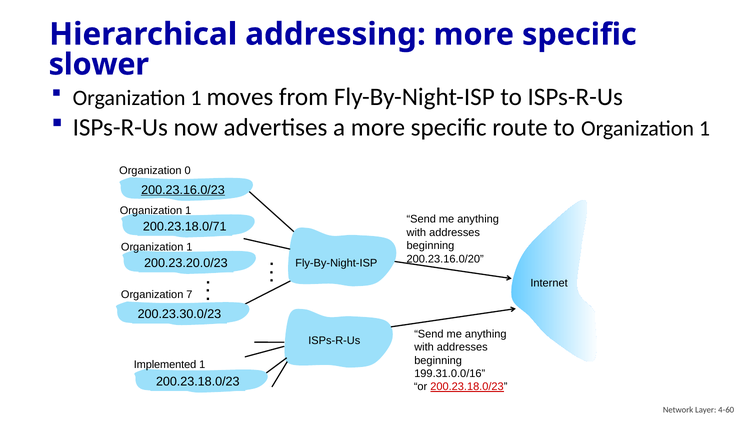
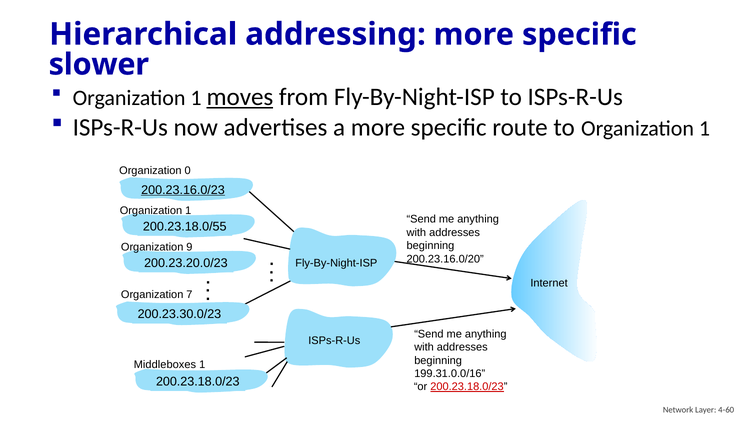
moves underline: none -> present
200.23.18.0/71: 200.23.18.0/71 -> 200.23.18.0/55
1 at (189, 247): 1 -> 9
Implemented: Implemented -> Middleboxes
